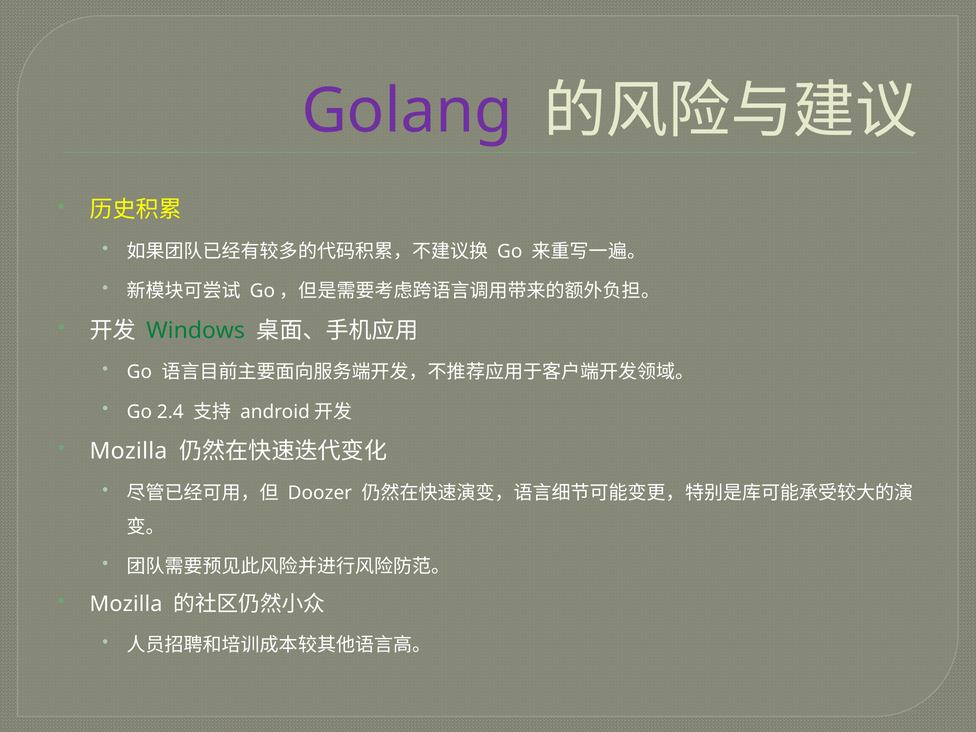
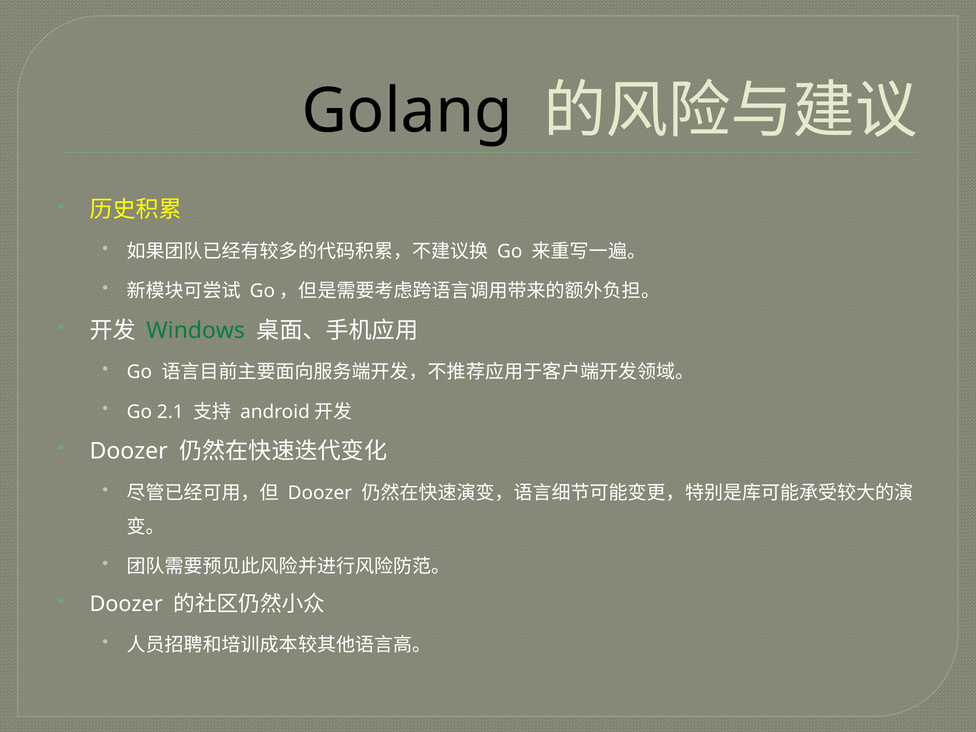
Golang colour: purple -> black
2.4: 2.4 -> 2.1
Mozilla at (128, 451): Mozilla -> Doozer
Mozilla at (126, 604): Mozilla -> Doozer
